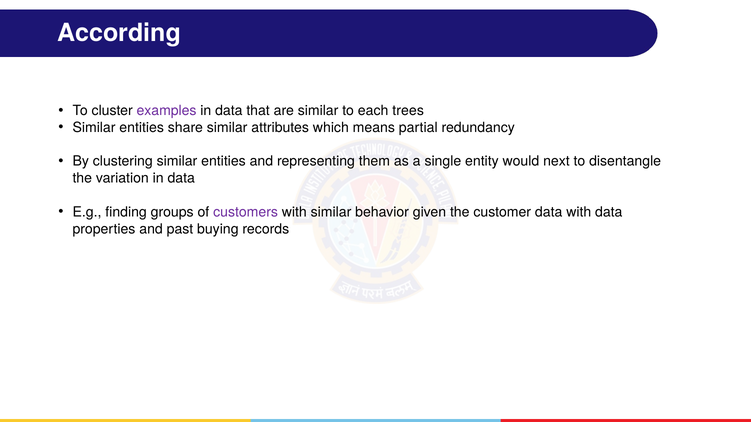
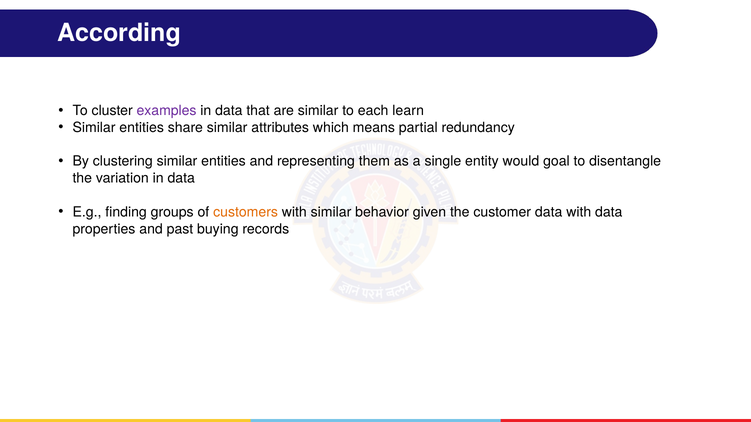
trees: trees -> learn
next: next -> goal
customers colour: purple -> orange
